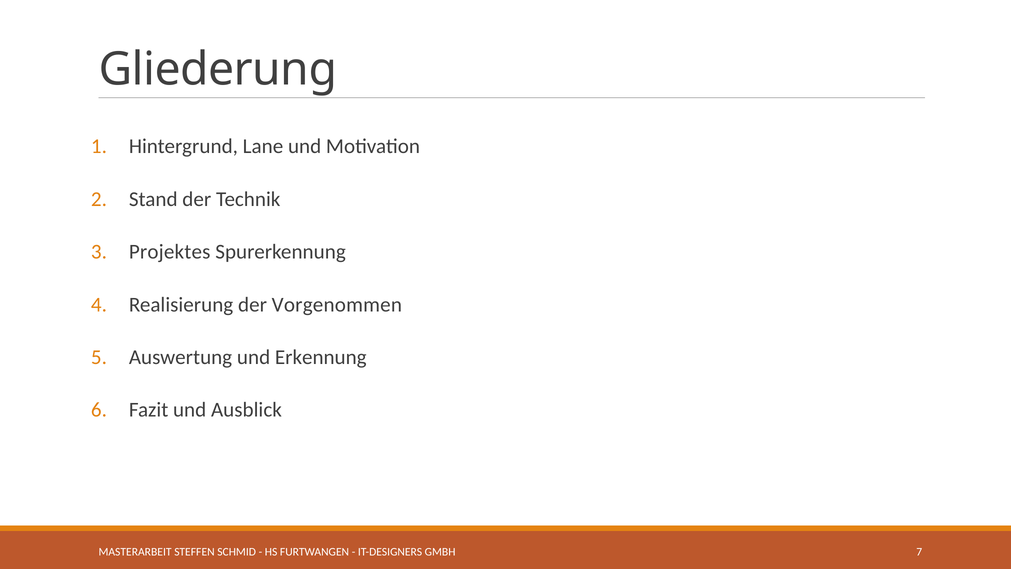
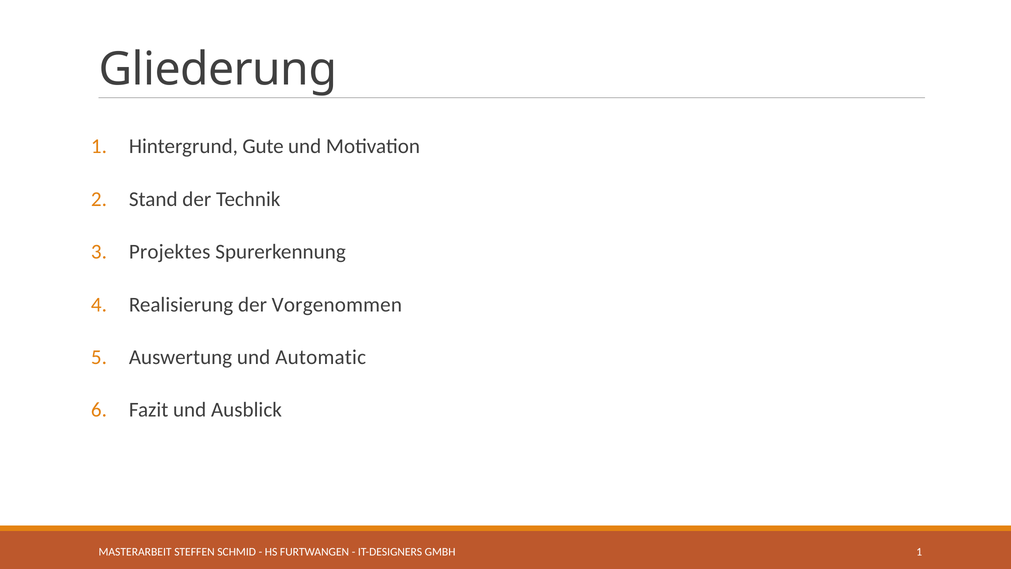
Lane: Lane -> Gute
Erkennung: Erkennung -> Automatic
GMBH 7: 7 -> 1
